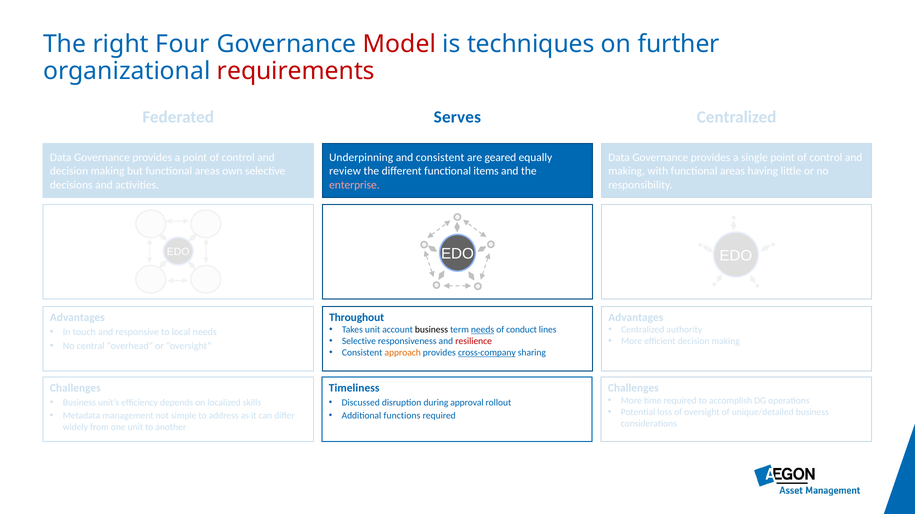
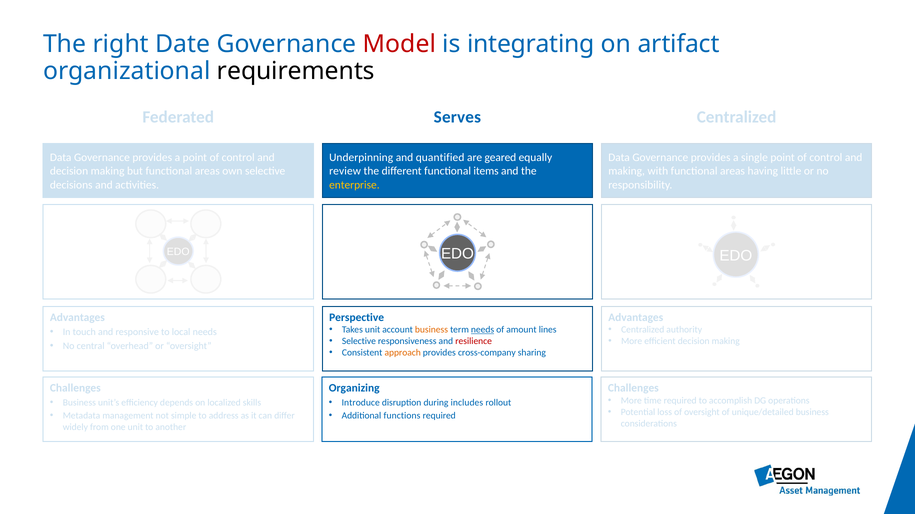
Four: Four -> Date
techniques: techniques -> integrating
further: further -> artifact
requirements colour: red -> black
and consistent: consistent -> quantified
enterprise colour: pink -> yellow
Throughout: Throughout -> Perspective
business at (431, 330) colour: black -> orange
conduct: conduct -> amount
cross-company underline: present -> none
Timeliness: Timeliness -> Organizing
Discussed: Discussed -> Introduce
approval: approval -> includes
